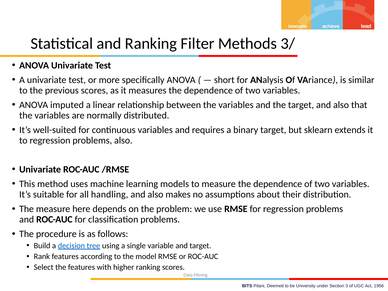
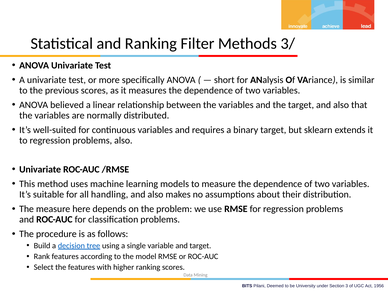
imputed: imputed -> believed
